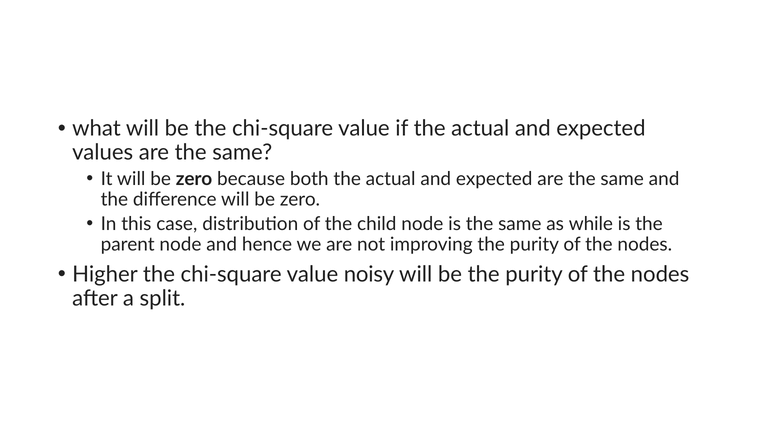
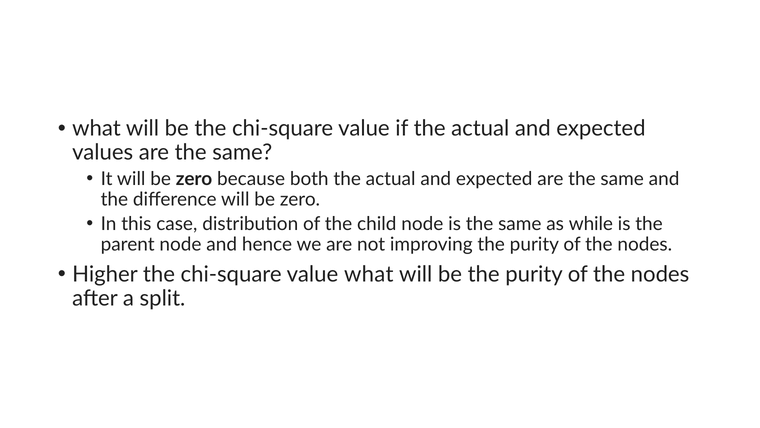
value noisy: noisy -> what
